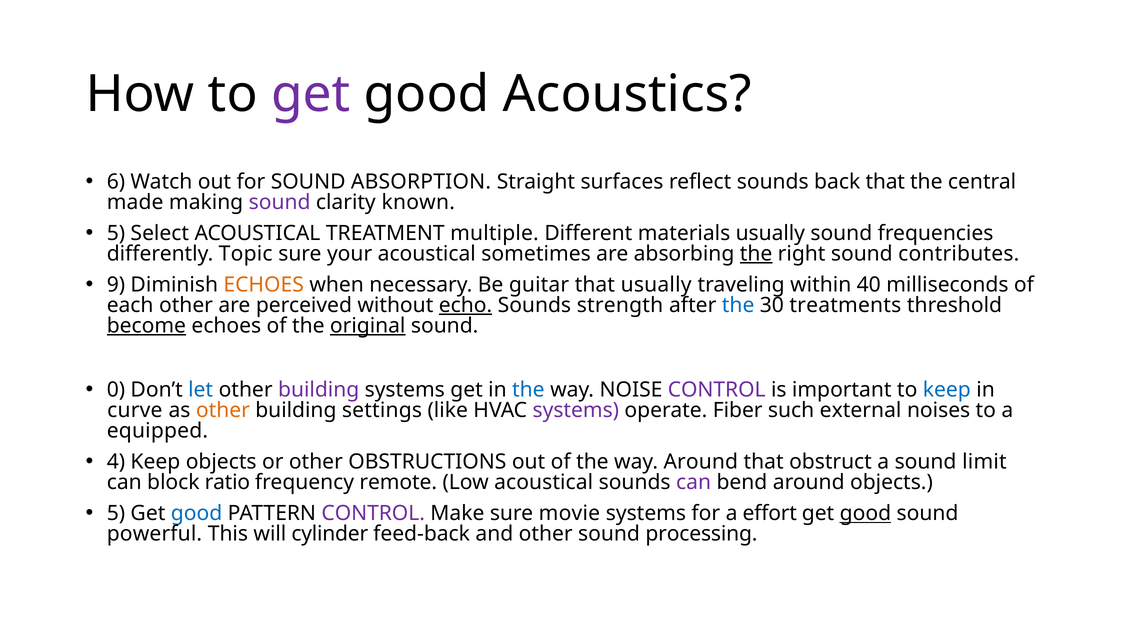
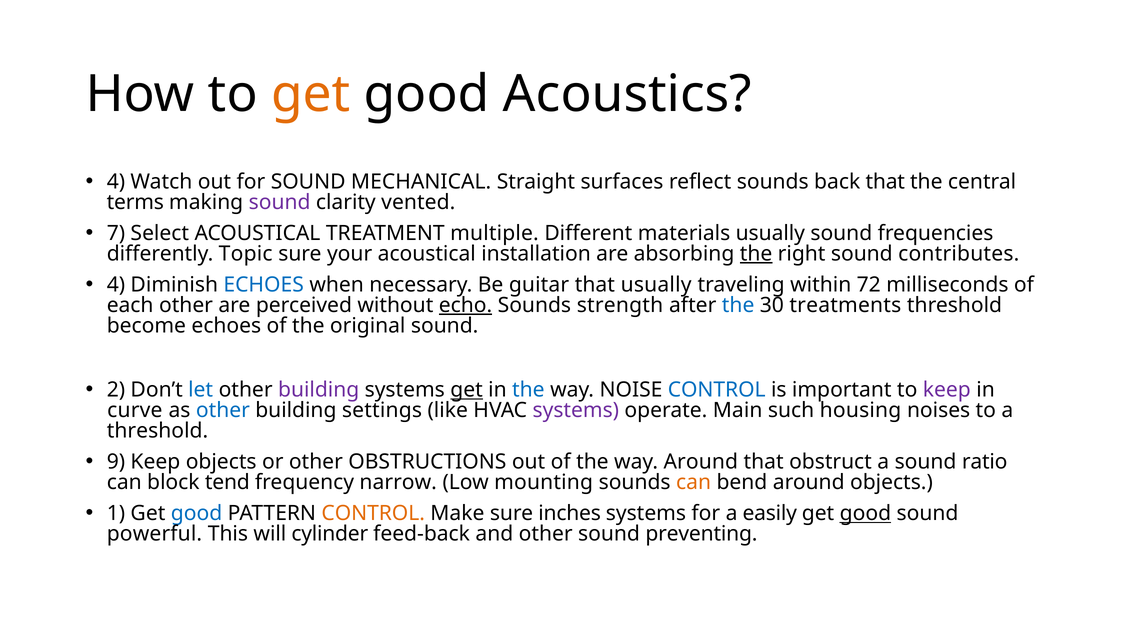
get at (311, 94) colour: purple -> orange
6 at (116, 182): 6 -> 4
ABSORPTION: ABSORPTION -> MECHANICAL
made: made -> terms
known: known -> vented
5 at (116, 233): 5 -> 7
sometimes: sometimes -> installation
9 at (116, 285): 9 -> 4
ECHOES at (264, 285) colour: orange -> blue
40: 40 -> 72
become underline: present -> none
original underline: present -> none
0: 0 -> 2
get at (467, 390) underline: none -> present
CONTROL at (717, 390) colour: purple -> blue
keep at (947, 390) colour: blue -> purple
other at (223, 411) colour: orange -> blue
Fiber: Fiber -> Main
external: external -> housing
equipped at (157, 431): equipped -> threshold
4: 4 -> 9
limit: limit -> ratio
ratio: ratio -> tend
remote: remote -> narrow
Low acoustical: acoustical -> mounting
can at (694, 483) colour: purple -> orange
5 at (116, 514): 5 -> 1
CONTROL at (373, 514) colour: purple -> orange
movie: movie -> inches
effort: effort -> easily
processing: processing -> preventing
